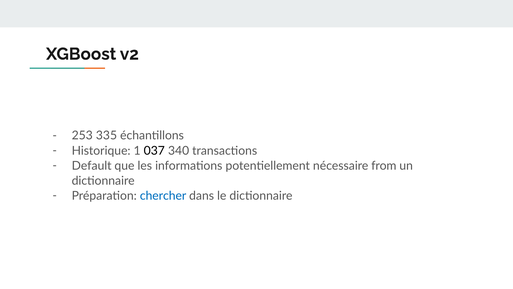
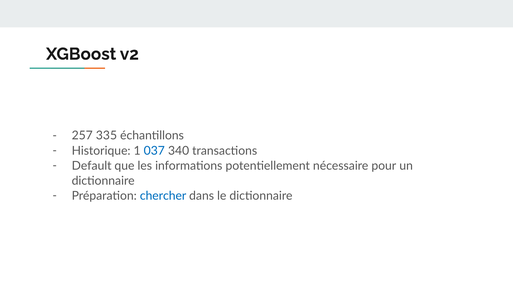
253: 253 -> 257
037 colour: black -> blue
from: from -> pour
